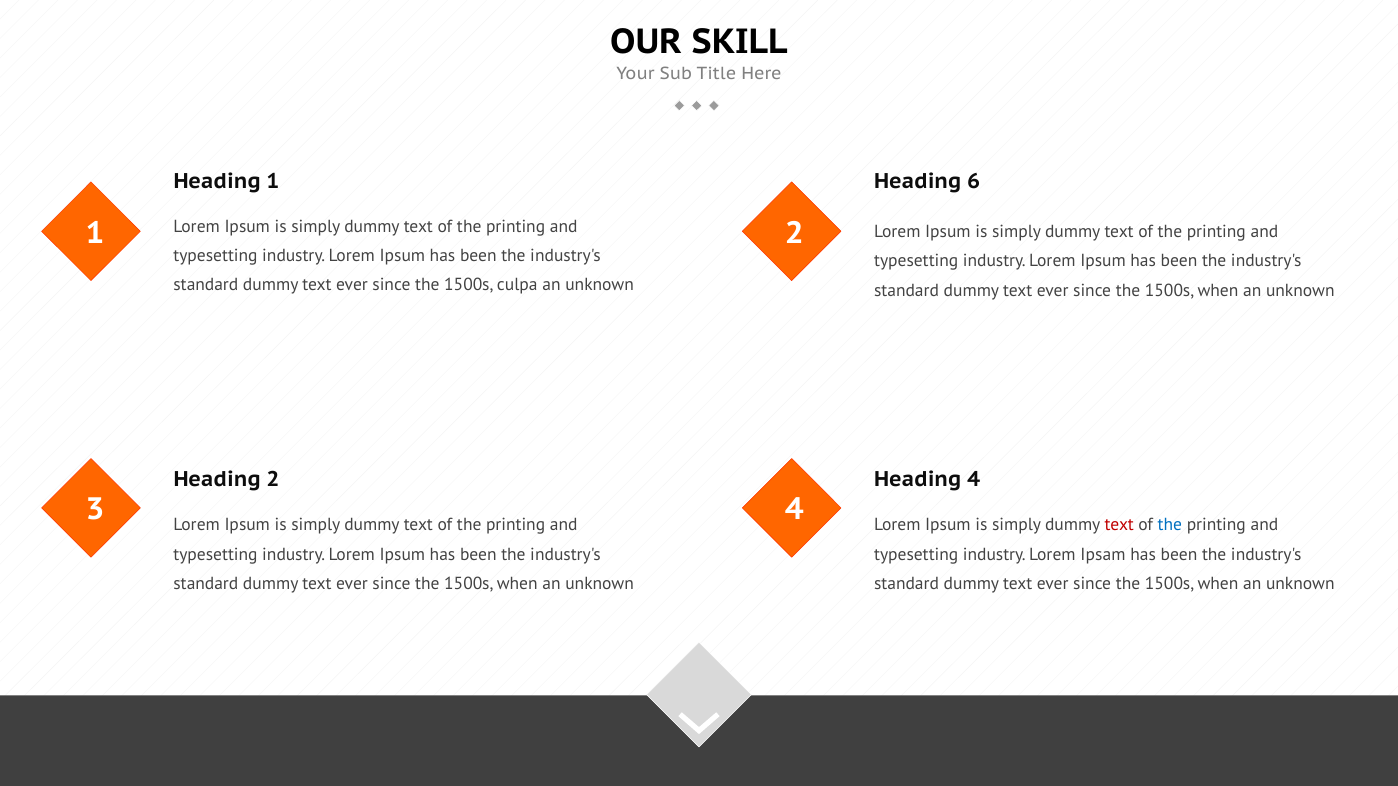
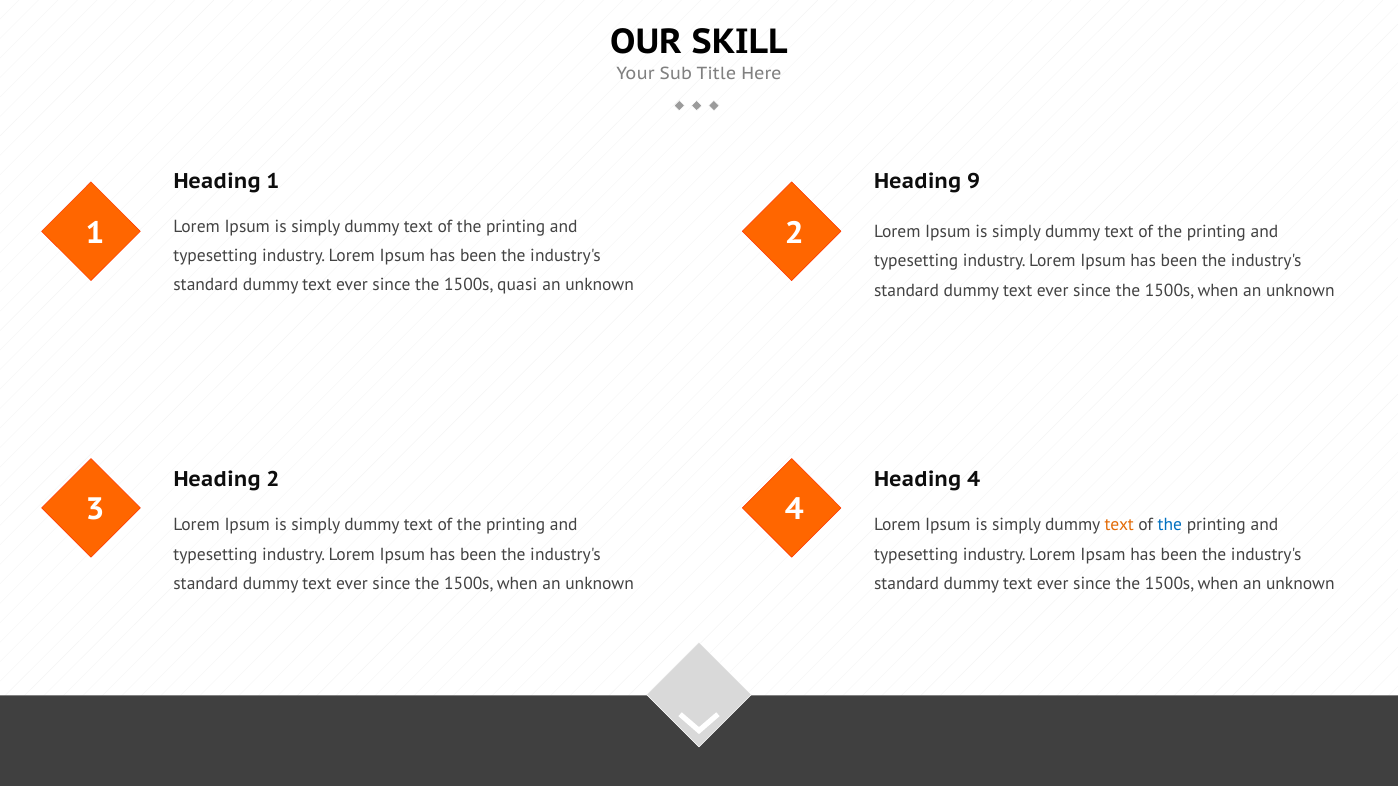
6: 6 -> 9
culpa: culpa -> quasi
text at (1119, 525) colour: red -> orange
